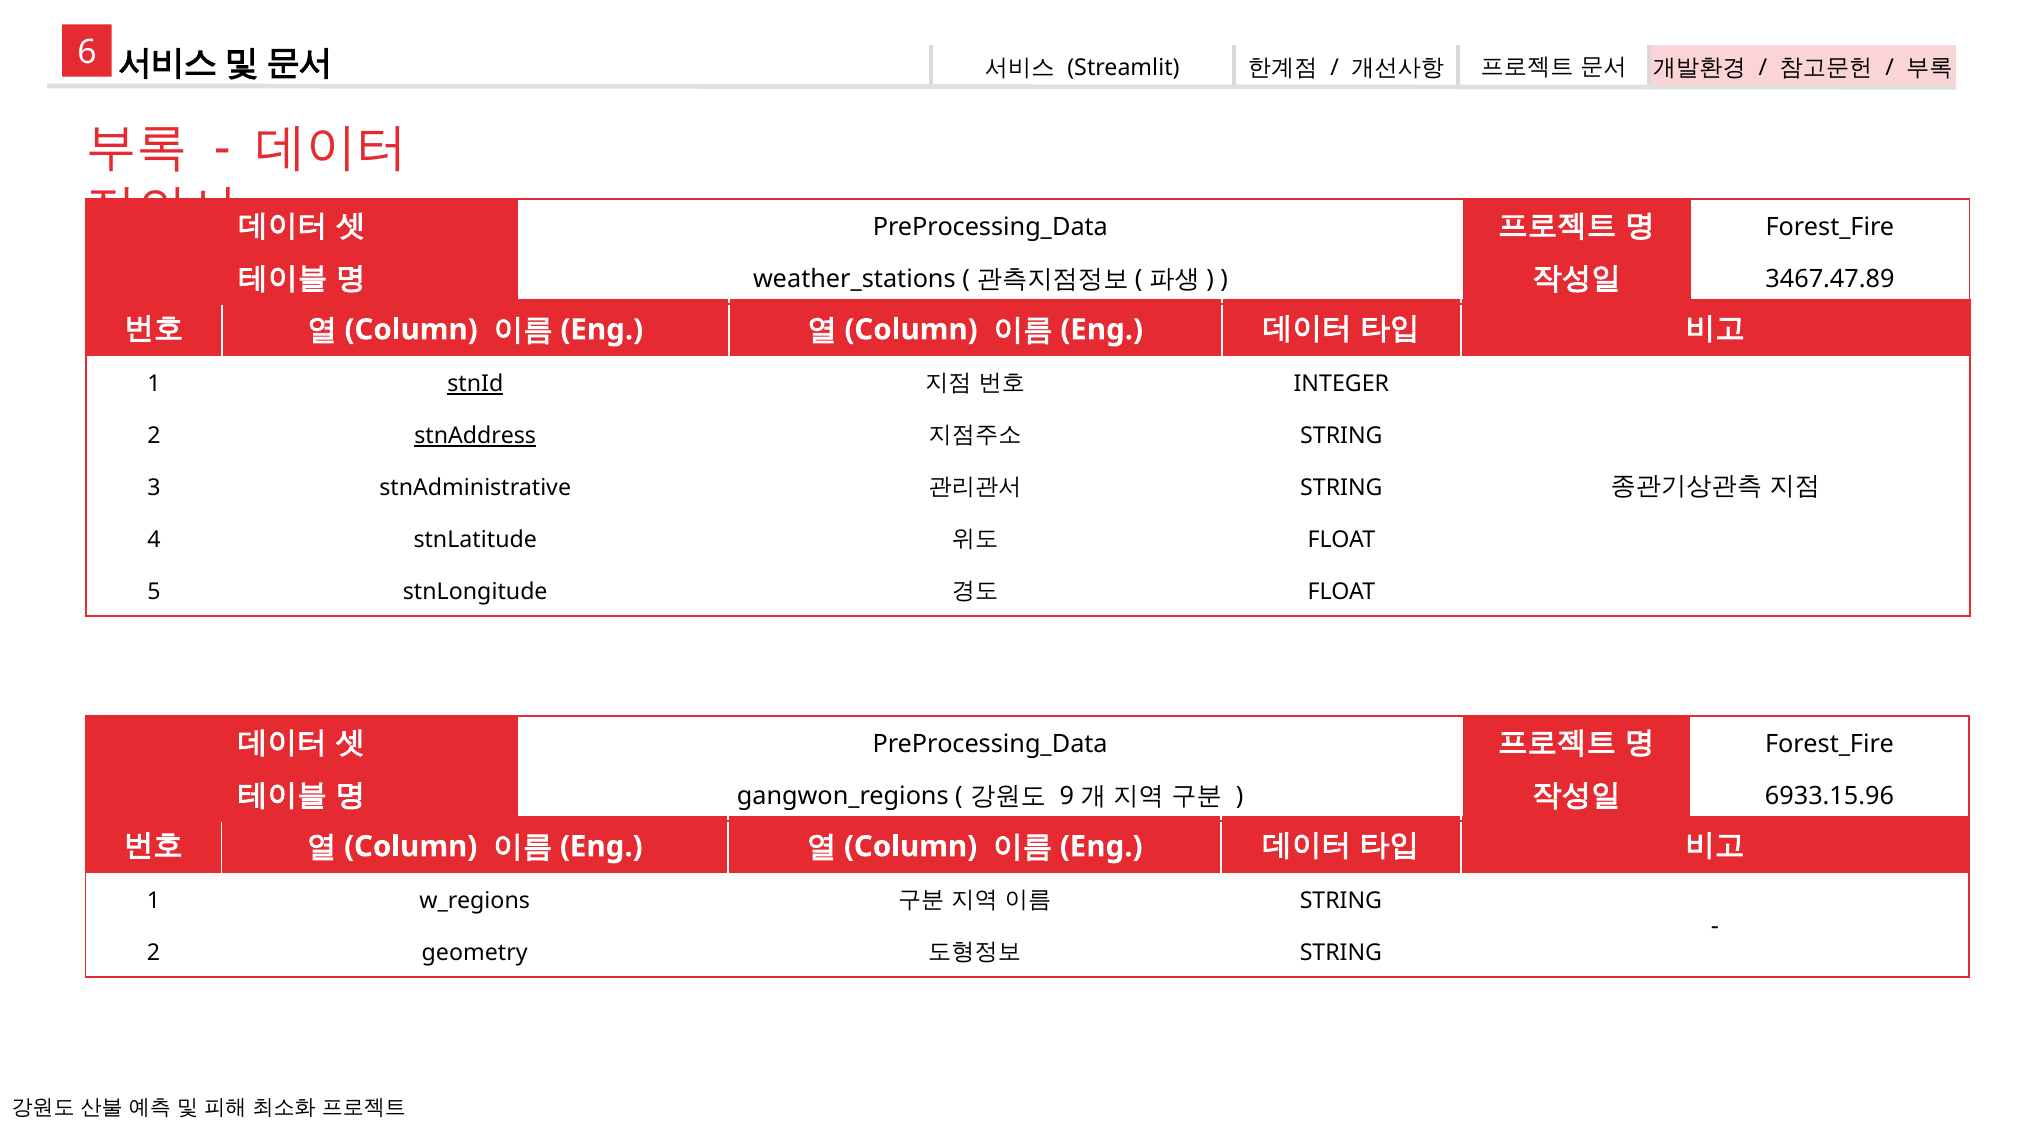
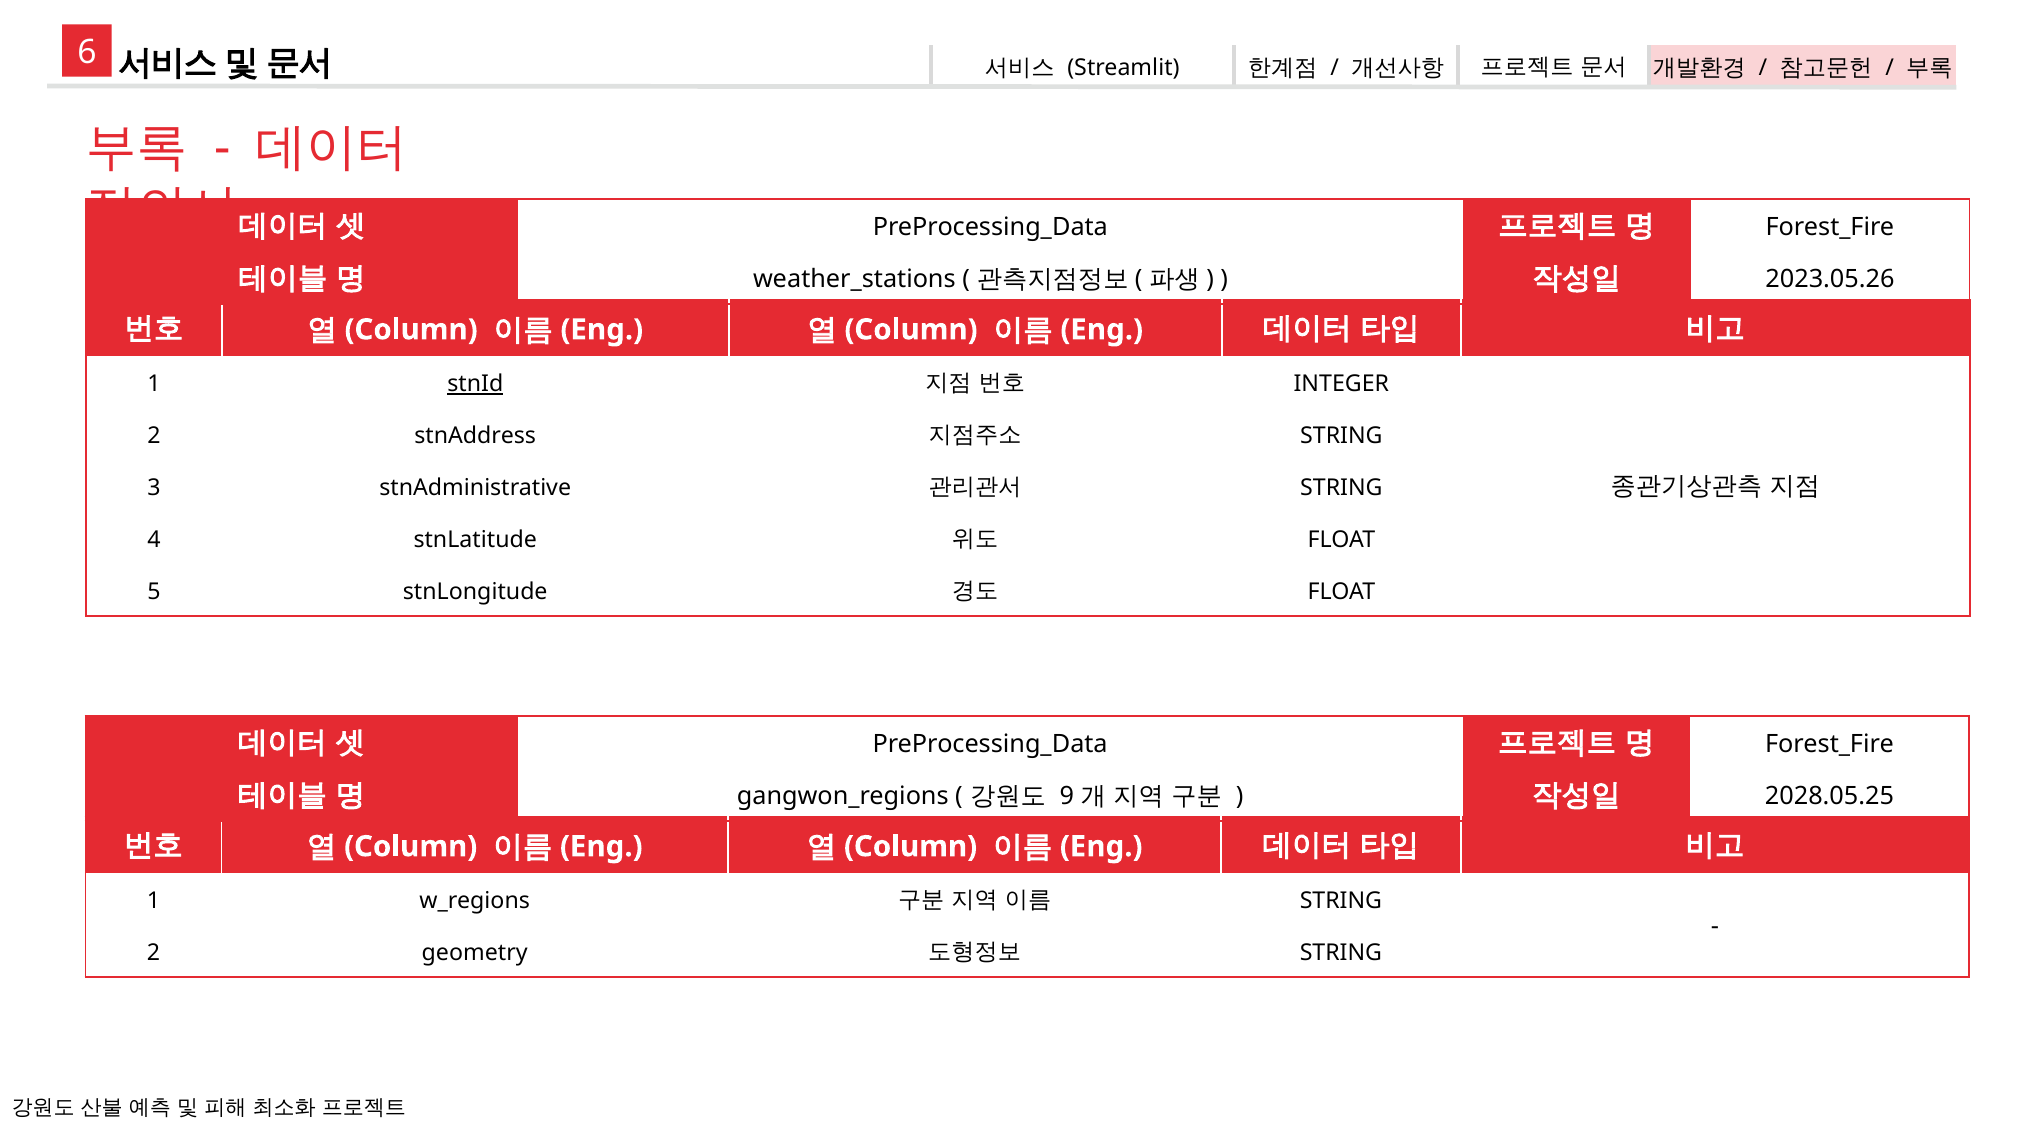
3467.47.89: 3467.47.89 -> 2023.05.26
stnAddress underline: present -> none
6933.15.96: 6933.15.96 -> 2028.05.25
